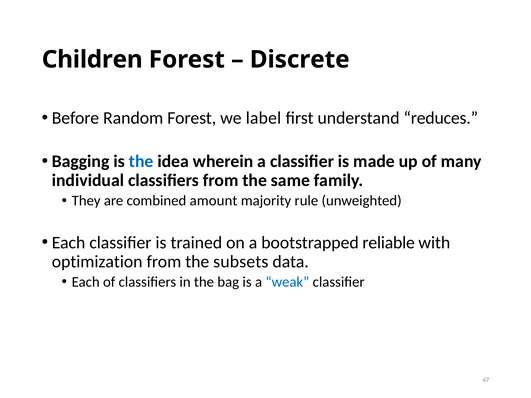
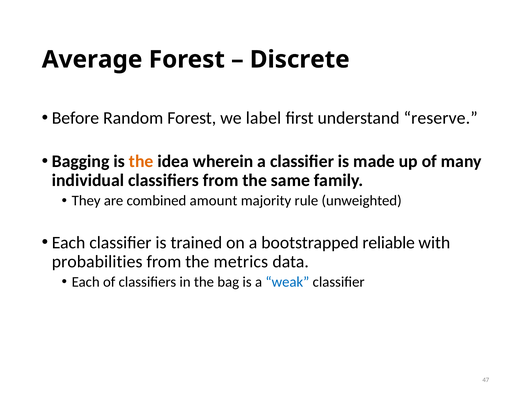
Children: Children -> Average
reduces: reduces -> reserve
the at (141, 161) colour: blue -> orange
optimization: optimization -> probabilities
subsets: subsets -> metrics
